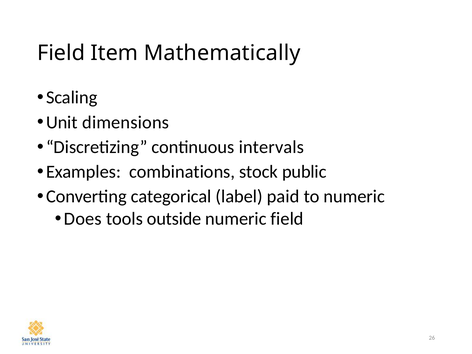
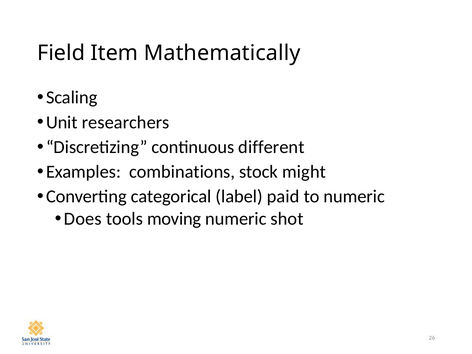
dimensions: dimensions -> researchers
intervals: intervals -> different
public: public -> might
outside: outside -> moving
numeric field: field -> shot
